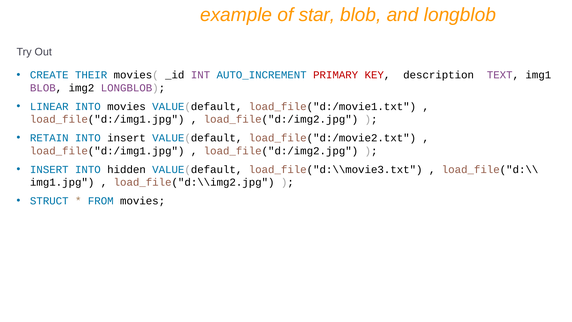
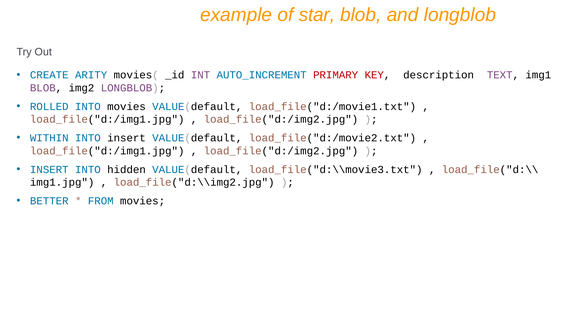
THEIR: THEIR -> ARITY
LINEAR: LINEAR -> ROLLED
RETAIN: RETAIN -> WITHIN
STRUCT: STRUCT -> BETTER
